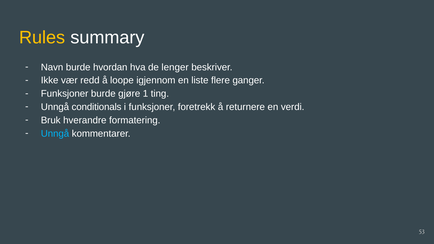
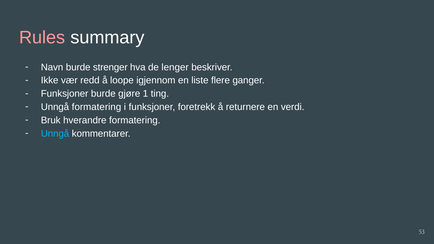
Rules colour: yellow -> pink
hvordan: hvordan -> strenger
Unngå conditionals: conditionals -> formatering
